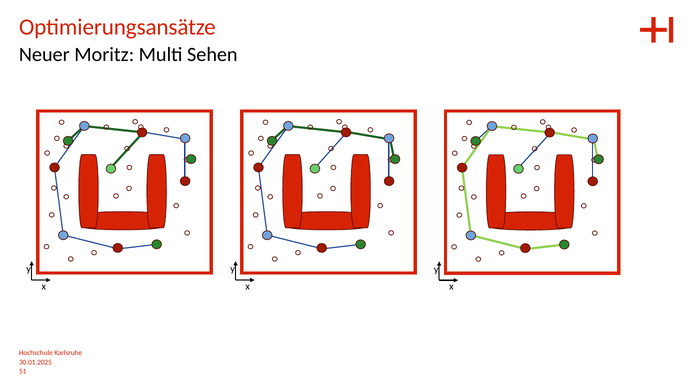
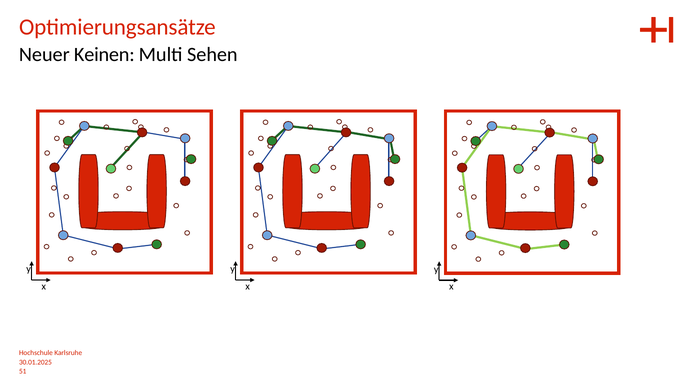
Moritz: Moritz -> Keinen
